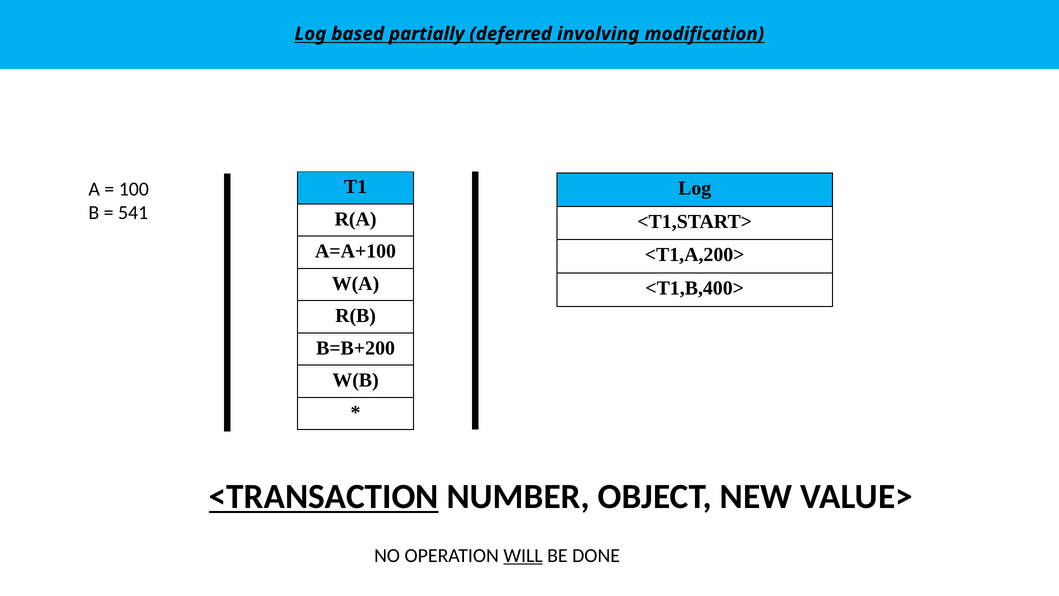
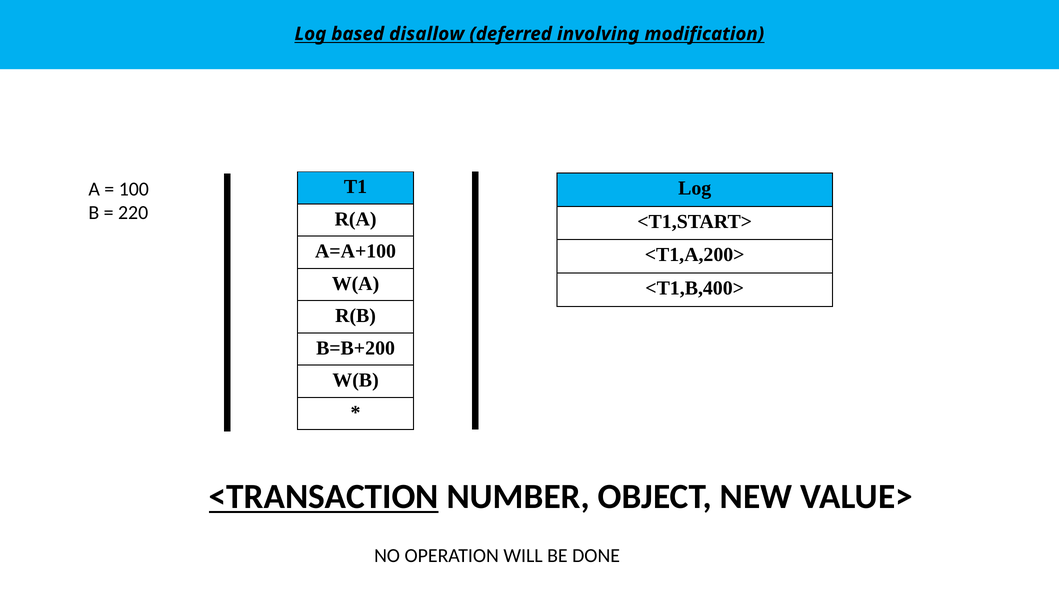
partially: partially -> disallow
541: 541 -> 220
WILL underline: present -> none
